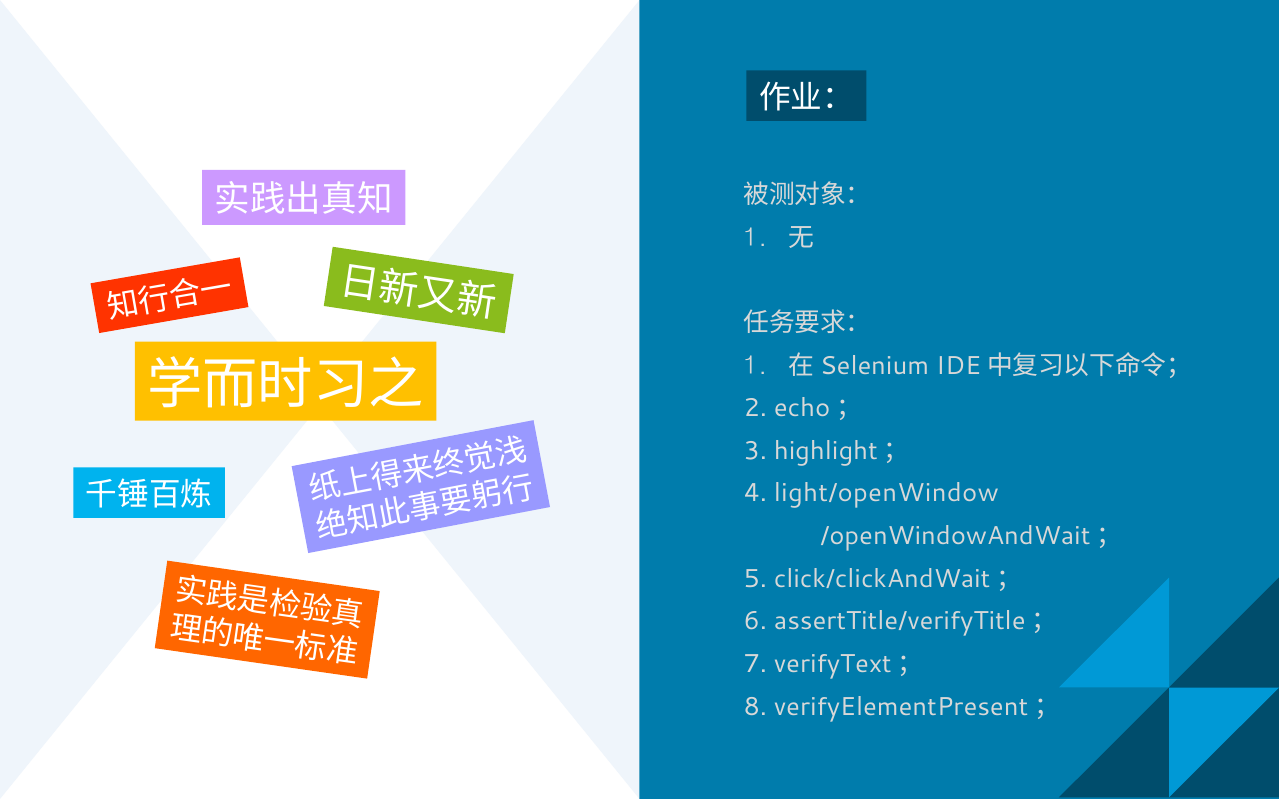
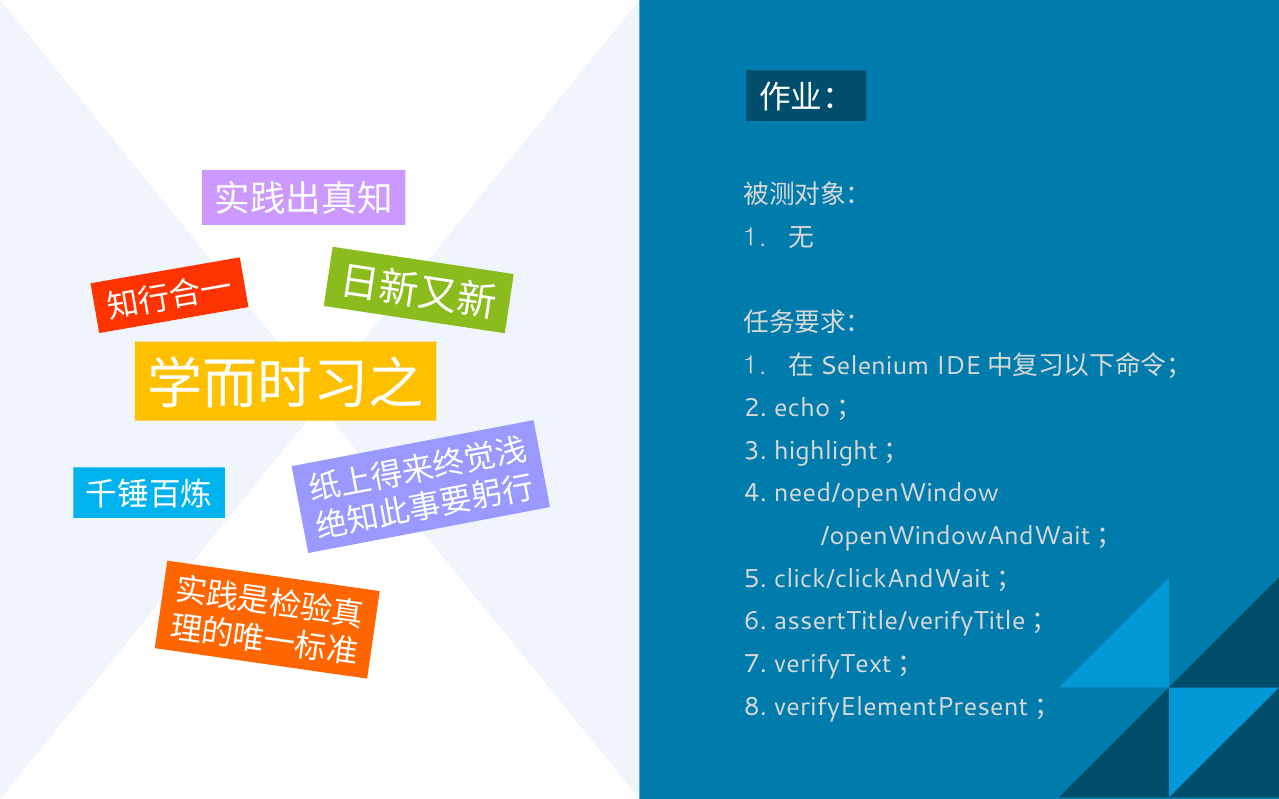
light/openWindow: light/openWindow -> need/openWindow
